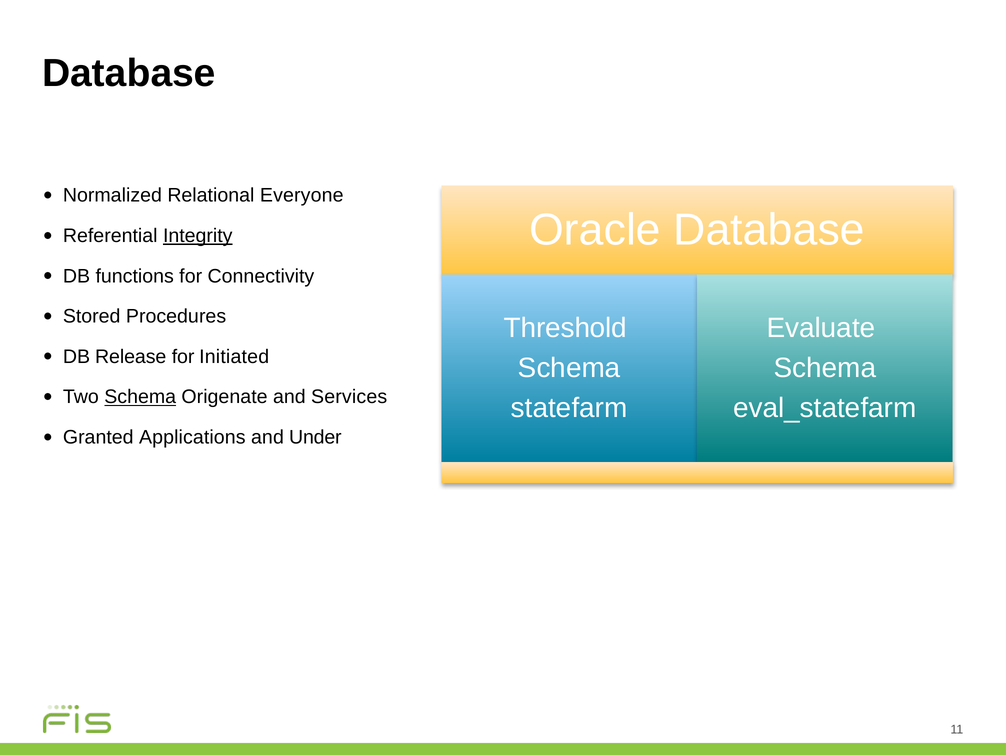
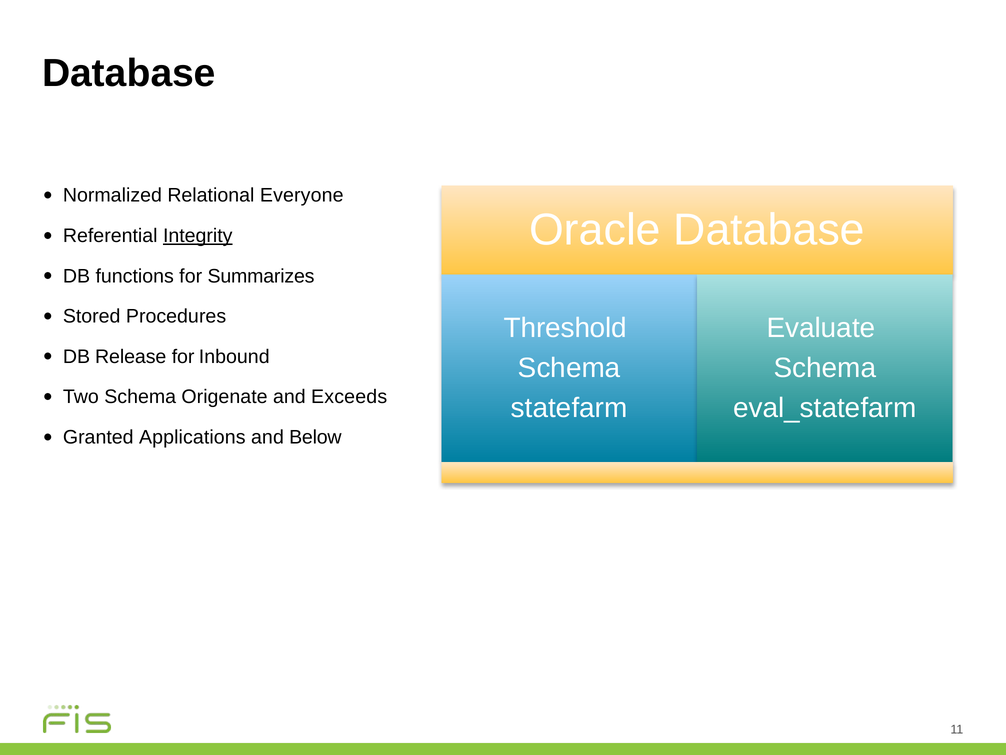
Connectivity: Connectivity -> Summarizes
Initiated: Initiated -> Inbound
Schema at (140, 397) underline: present -> none
Services: Services -> Exceeds
Under: Under -> Below
